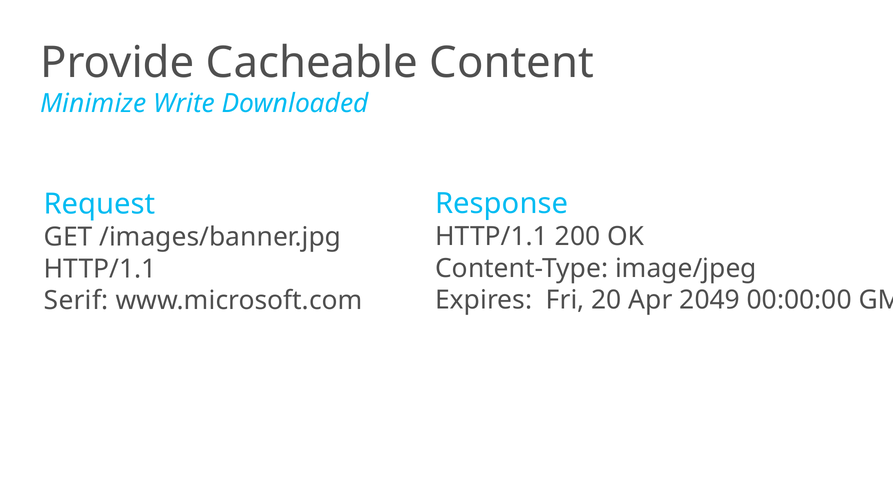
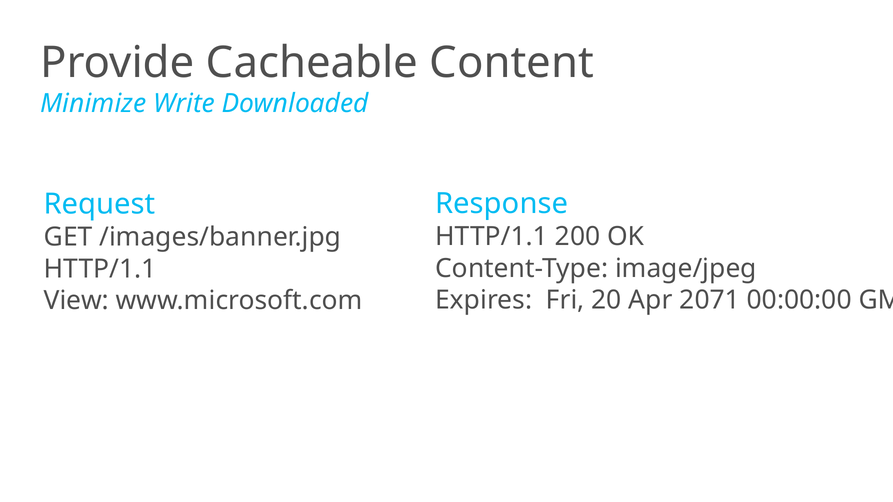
2049: 2049 -> 2071
Serif: Serif -> View
